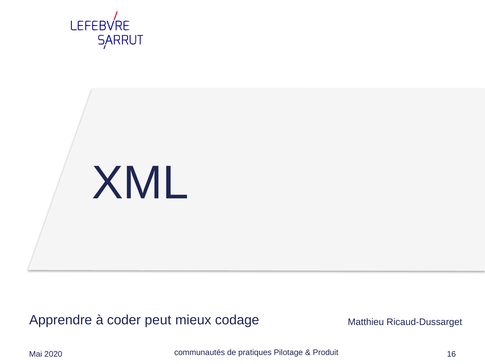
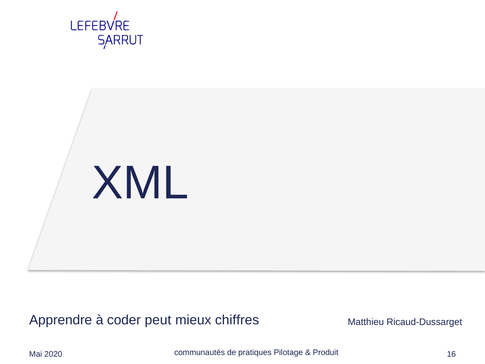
codage: codage -> chiffres
